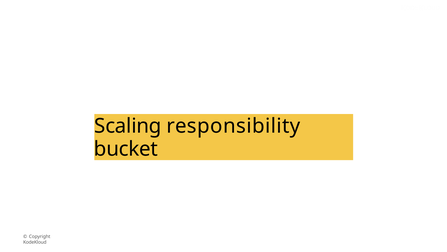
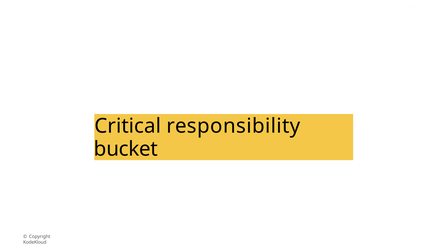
Scaling: Scaling -> Critical
